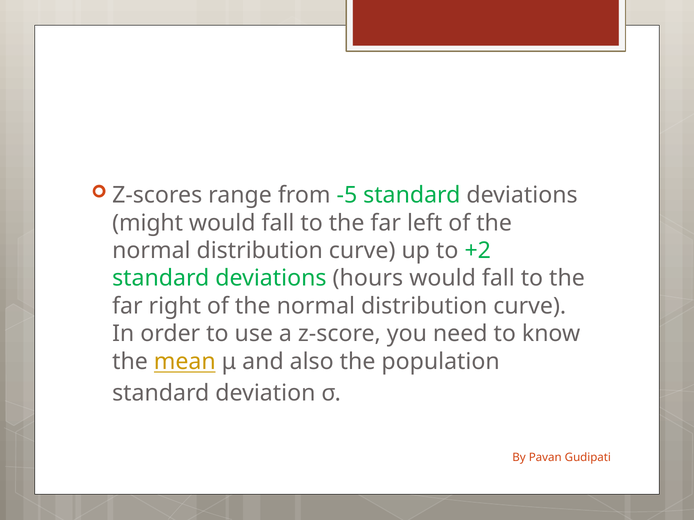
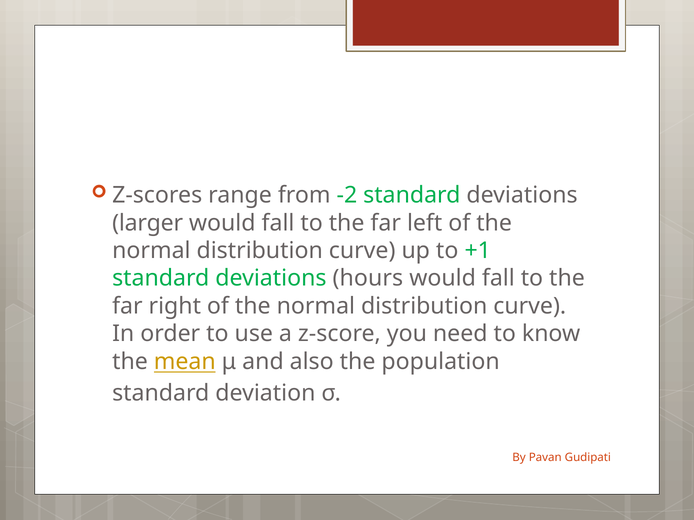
-5: -5 -> -2
might: might -> larger
+2: +2 -> +1
